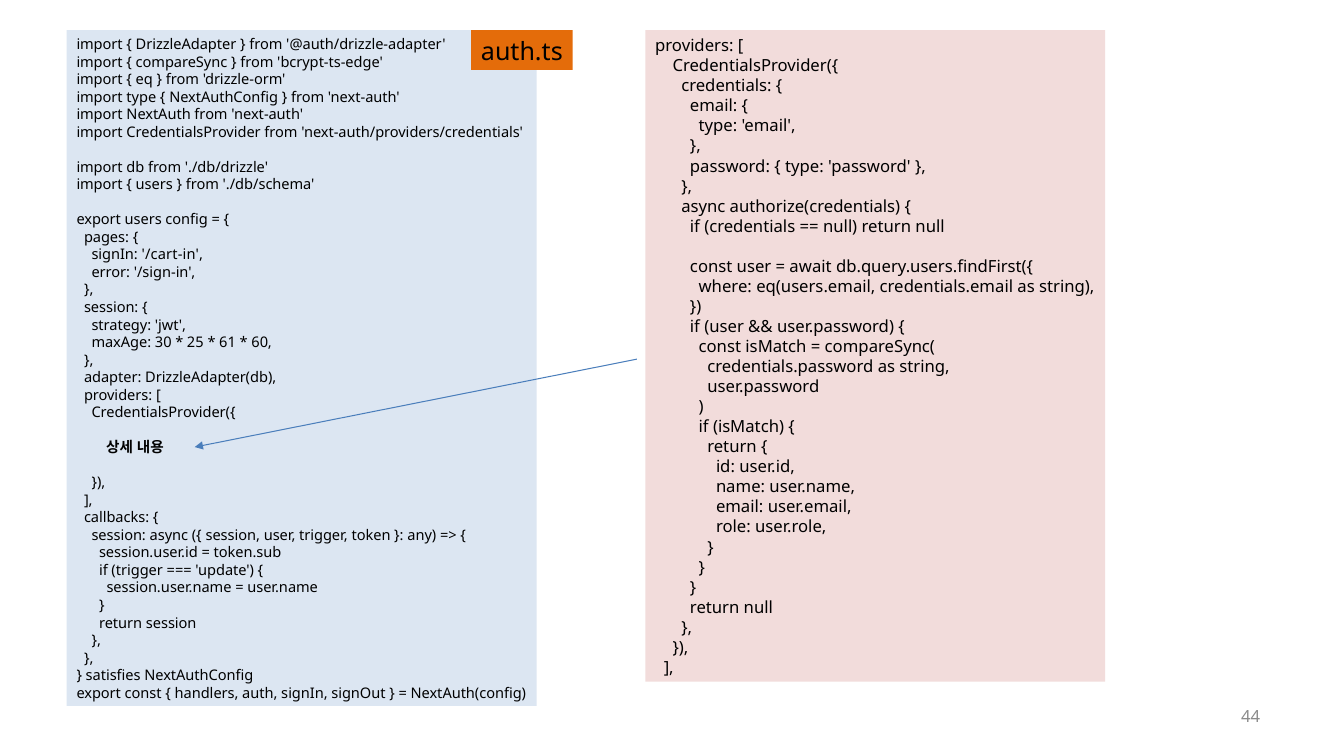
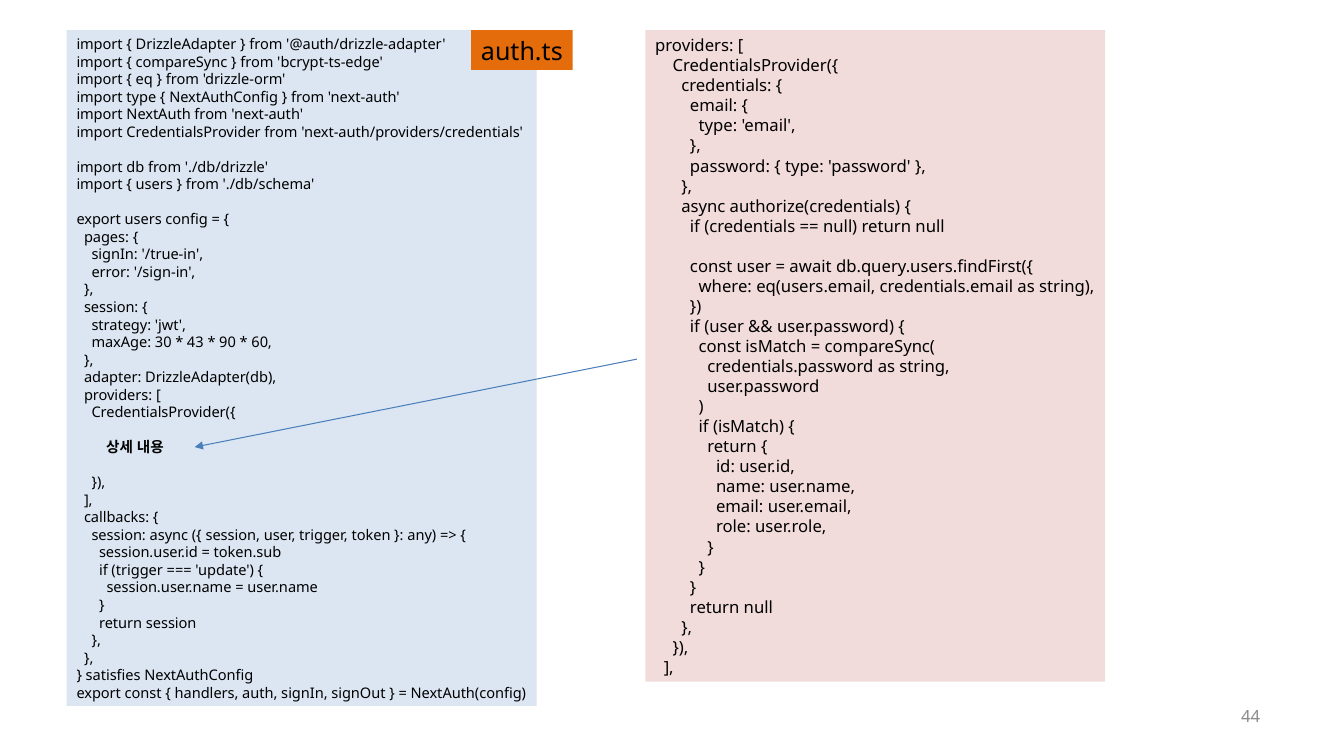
/cart-in: /cart-in -> /true-in
25: 25 -> 43
61: 61 -> 90
